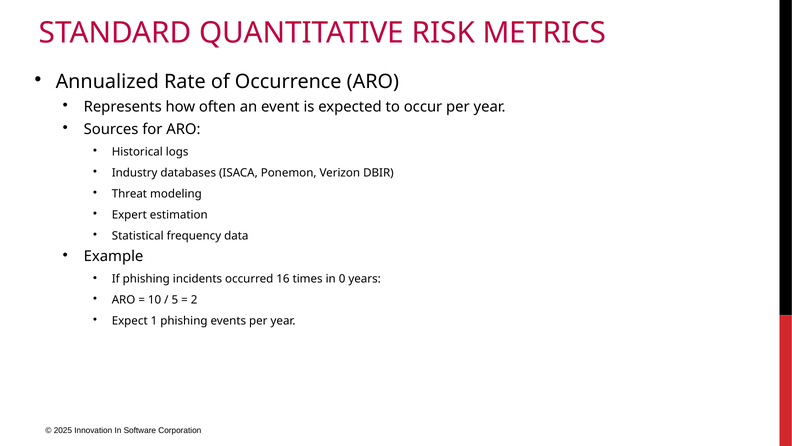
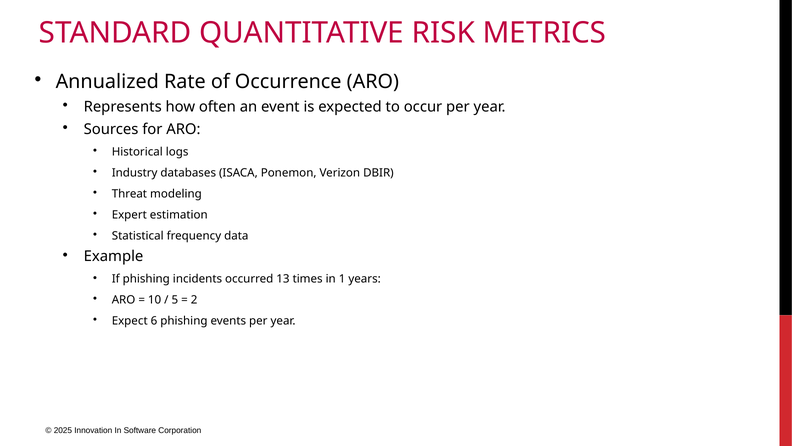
16: 16 -> 13
0: 0 -> 1
1: 1 -> 6
